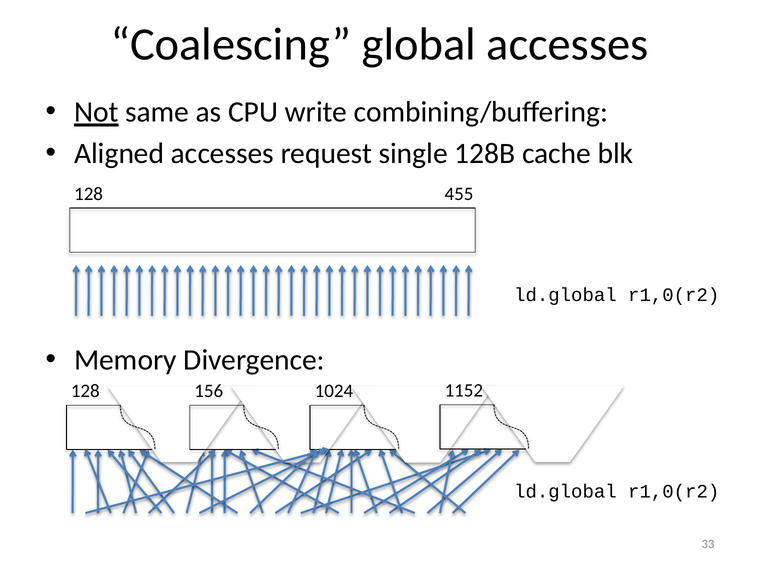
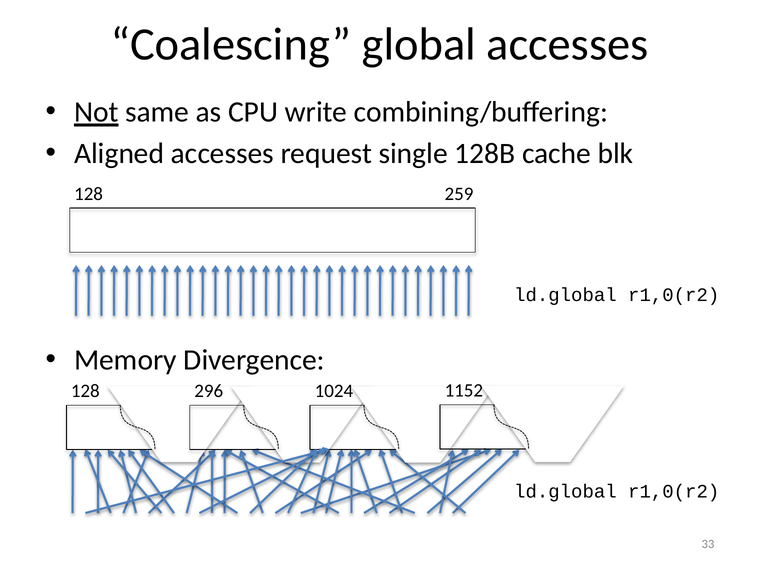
455: 455 -> 259
156: 156 -> 296
